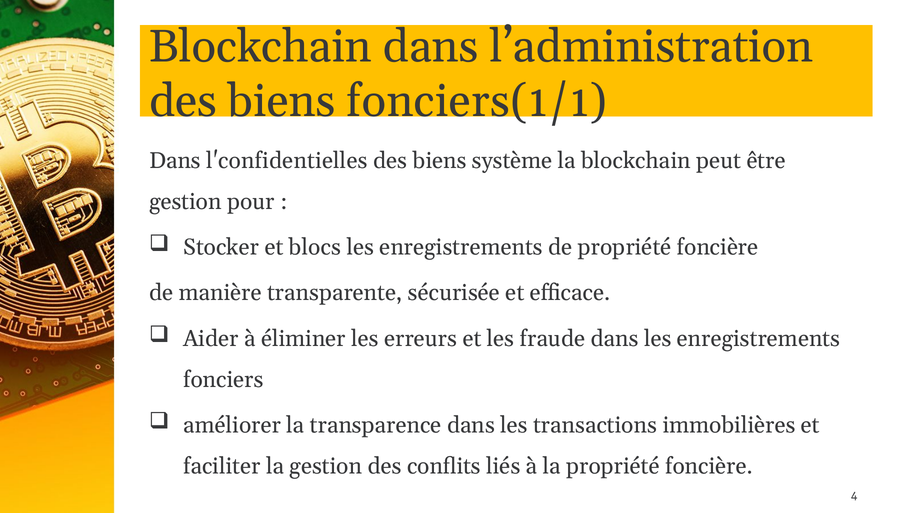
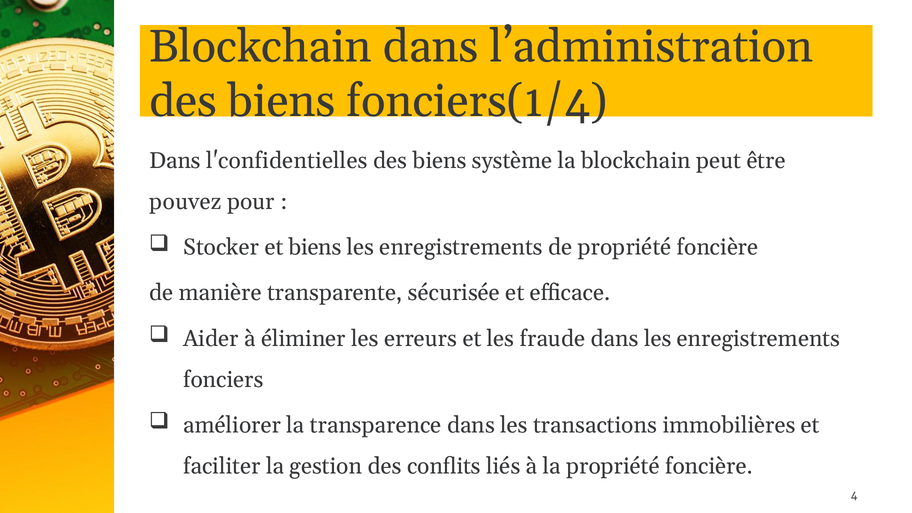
fonciers(1/1: fonciers(1/1 -> fonciers(1/4
gestion at (185, 202): gestion -> pouvez
et blocs: blocs -> biens
